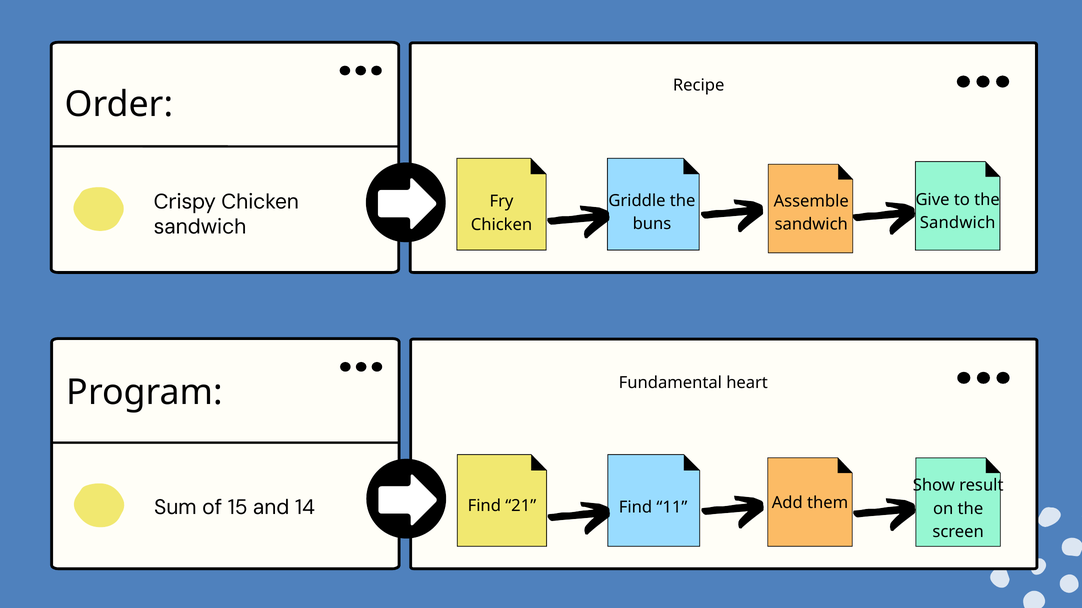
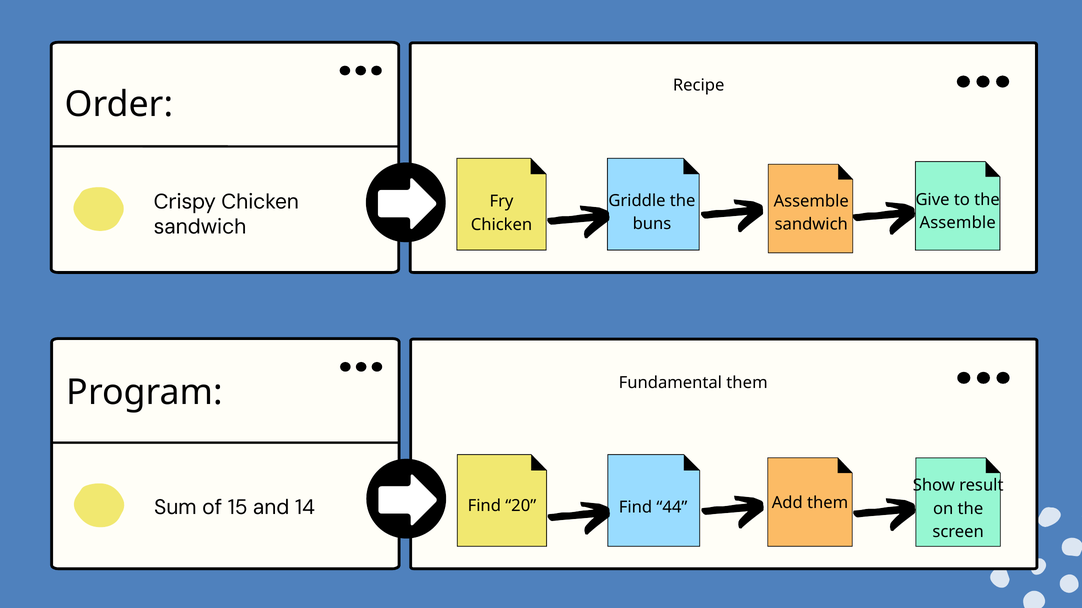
Sandwich at (958, 223): Sandwich -> Assemble
Fundamental heart: heart -> them
21: 21 -> 20
11: 11 -> 44
